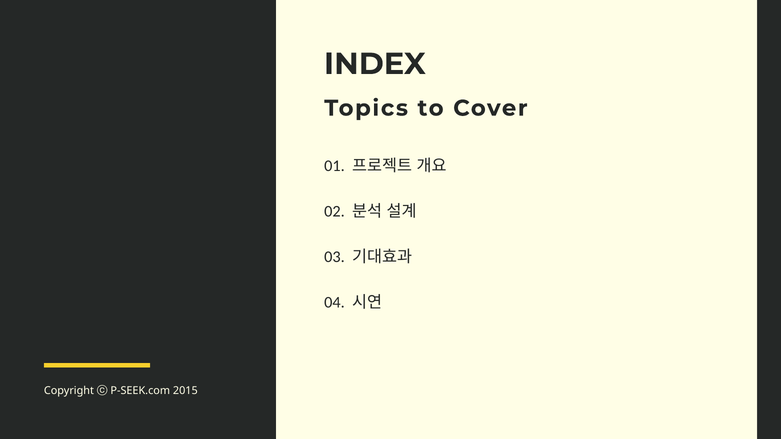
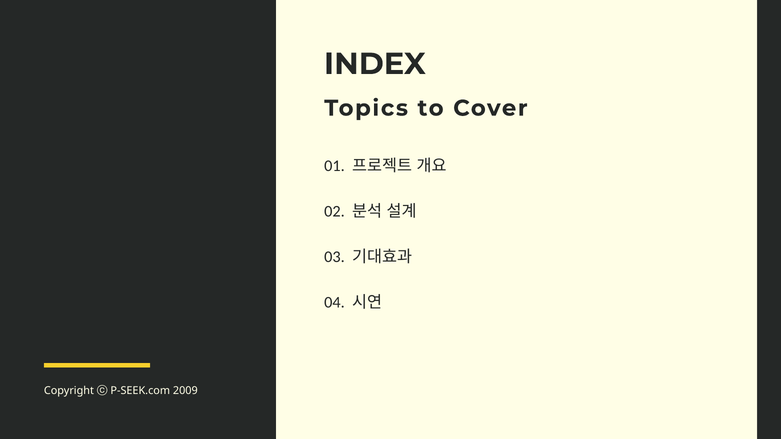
2015: 2015 -> 2009
